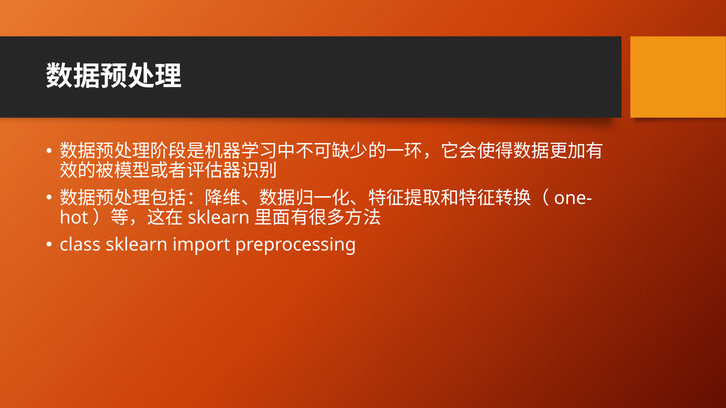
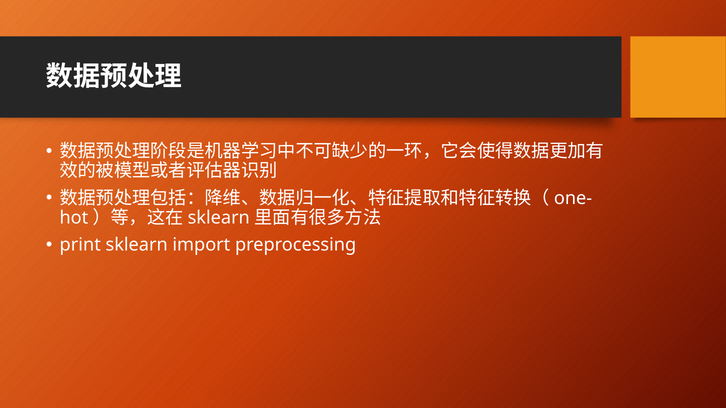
class: class -> print
